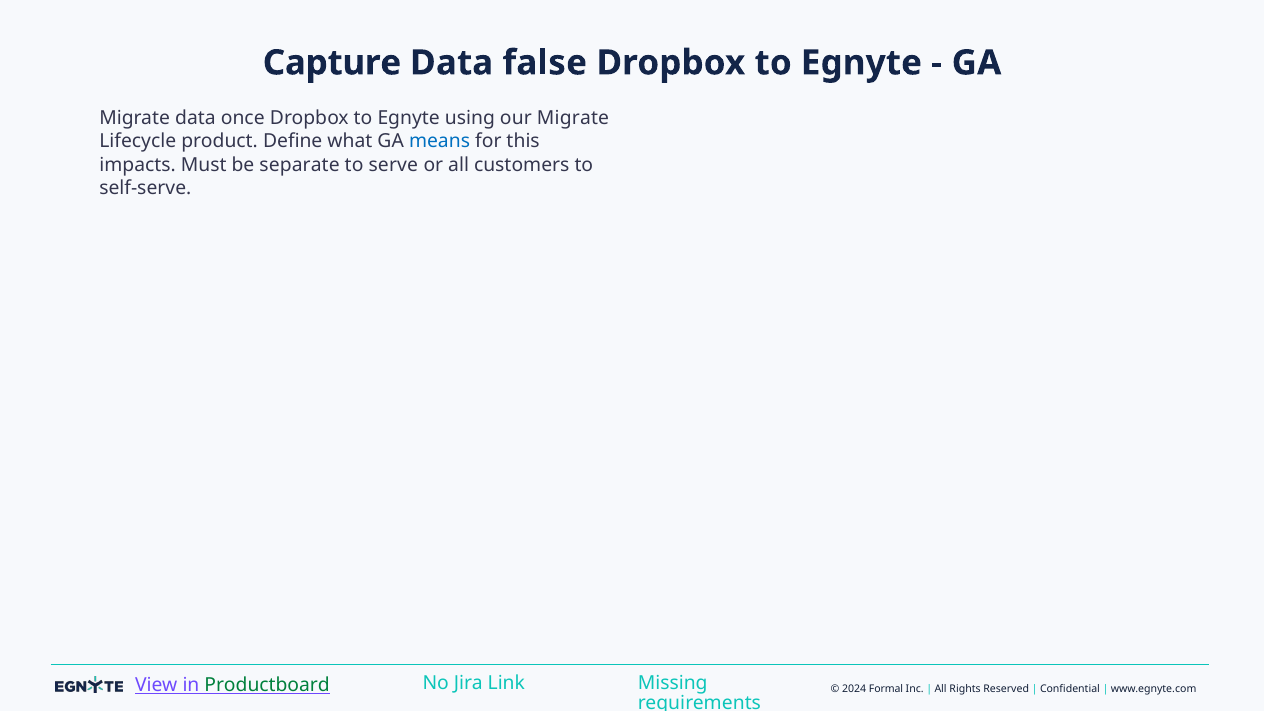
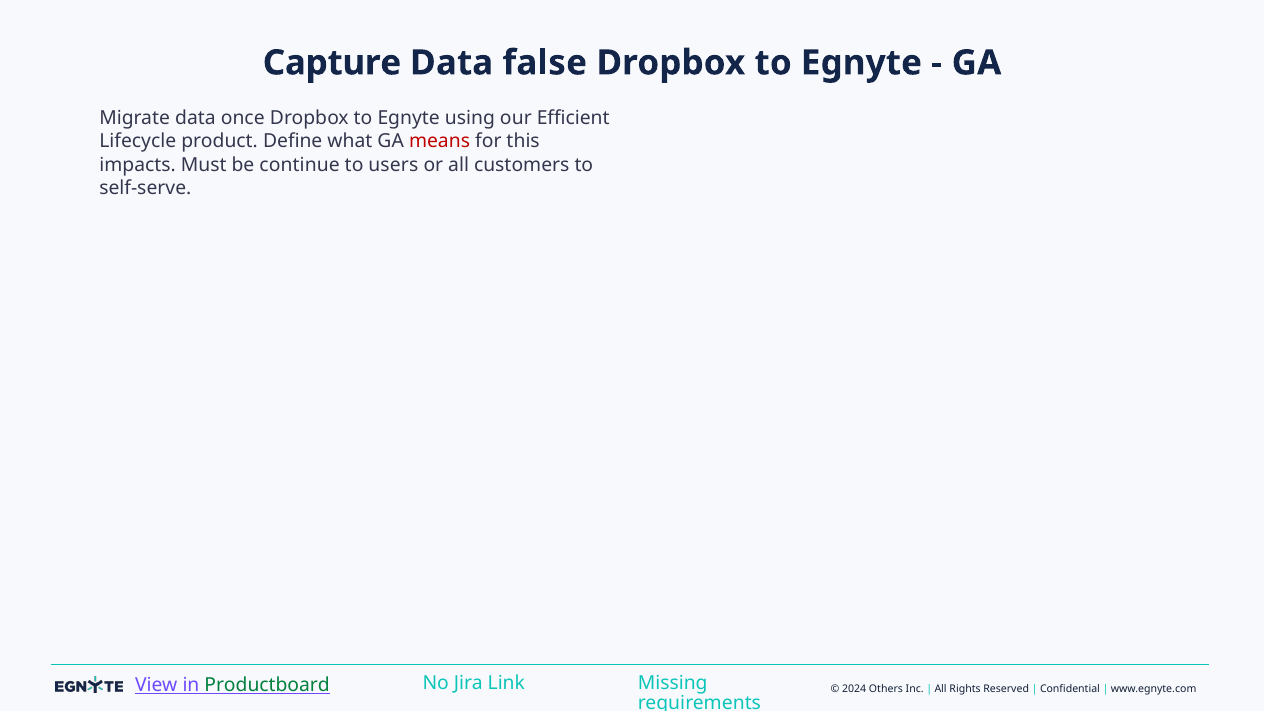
our Migrate: Migrate -> Efficient
means colour: blue -> red
separate: separate -> continue
serve: serve -> users
Formal: Formal -> Others
